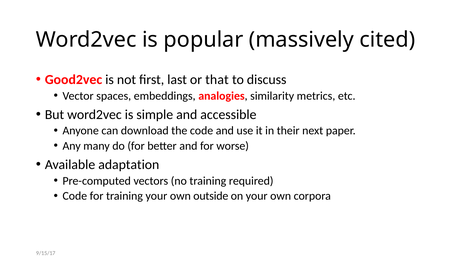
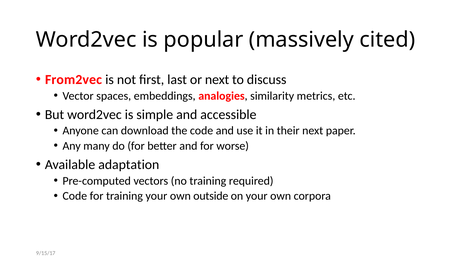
Good2vec: Good2vec -> From2vec
or that: that -> next
